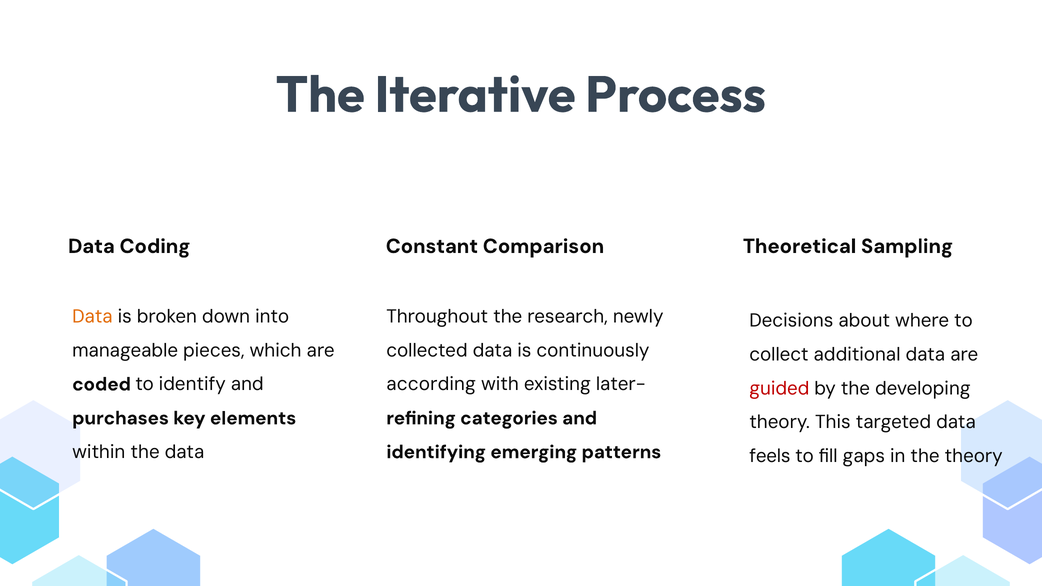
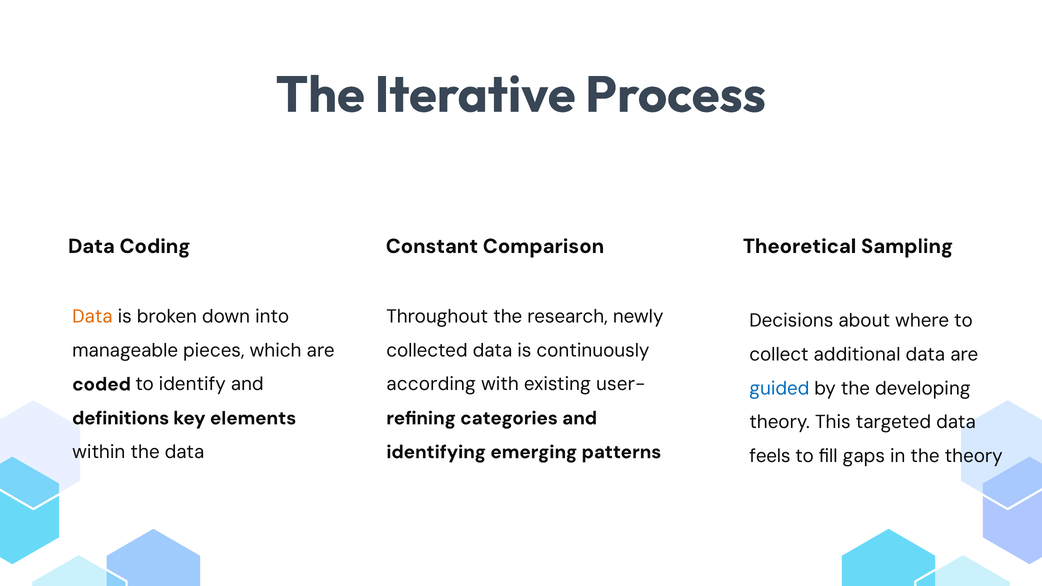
later-: later- -> user-
guided colour: red -> blue
purchases: purchases -> definitions
